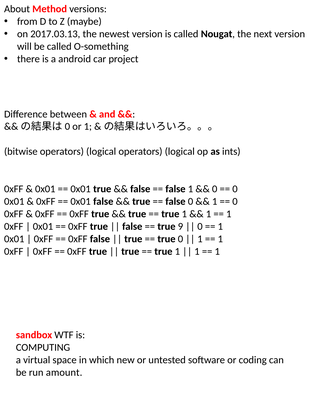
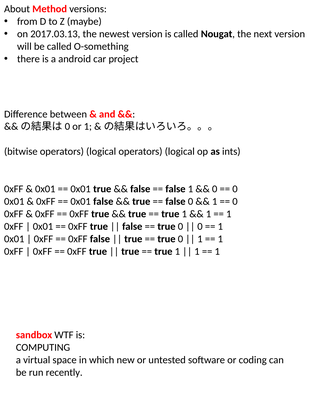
9 at (180, 226): 9 -> 0
amount: amount -> recently
